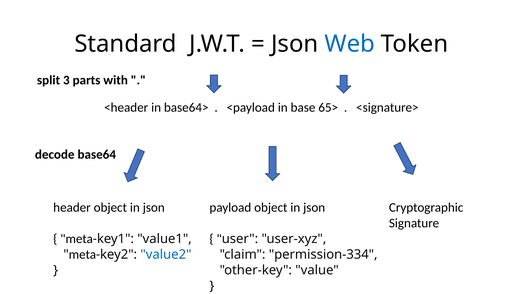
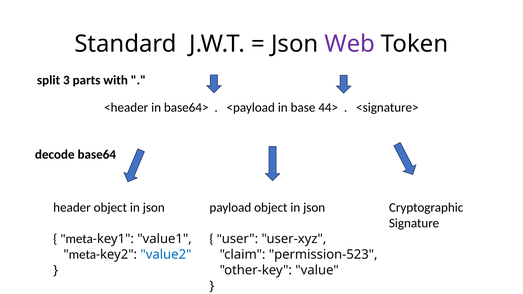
Web colour: blue -> purple
65>: 65> -> 44>
permission-334: permission-334 -> permission-523
